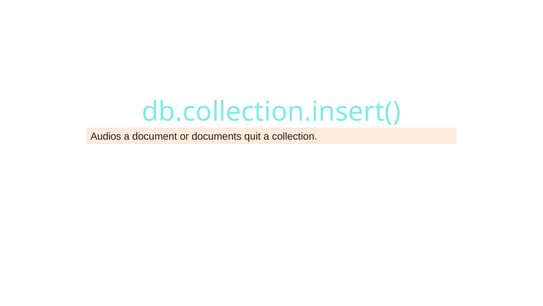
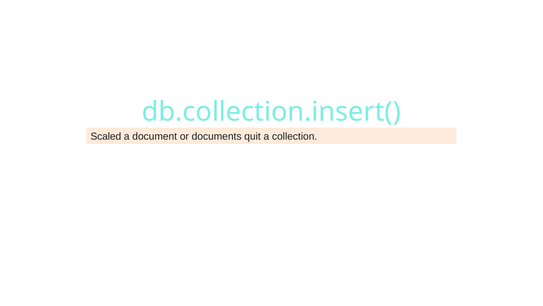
Audios: Audios -> Scaled
